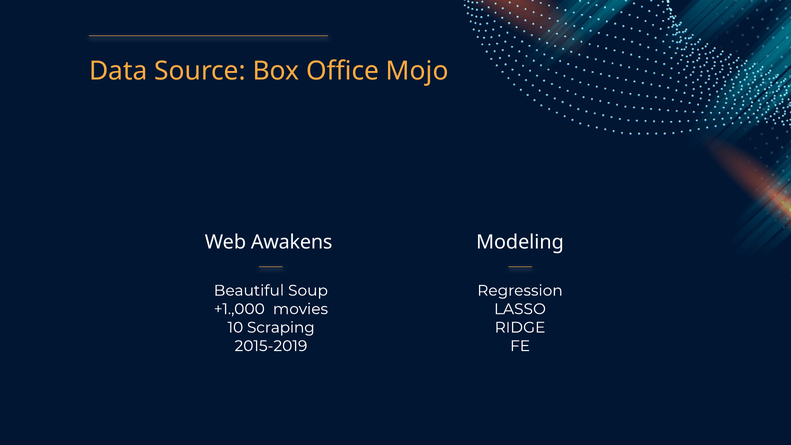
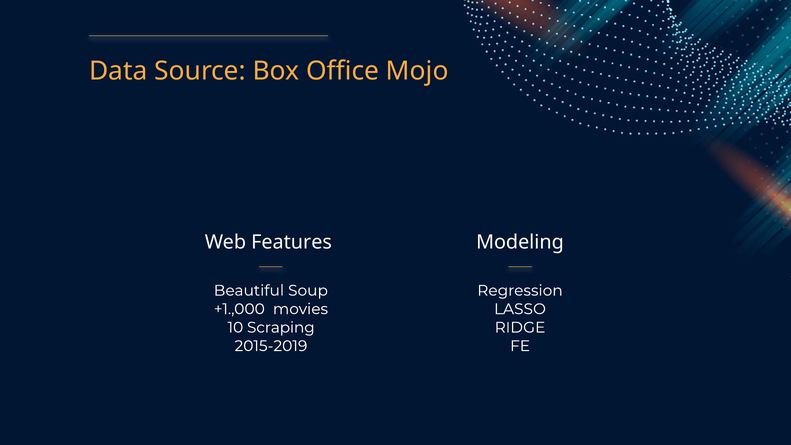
Awakens: Awakens -> Features
